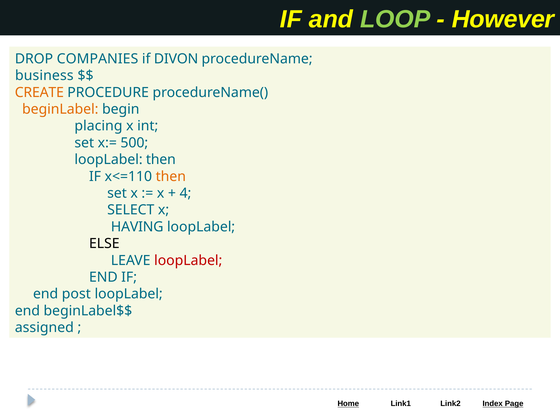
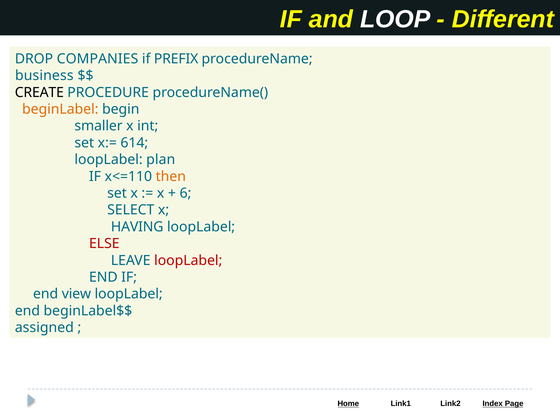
LOOP colour: light green -> white
However: However -> Different
DIVON: DIVON -> PREFIX
CREATE colour: orange -> black
placing: placing -> smaller
500: 500 -> 614
loopLabel then: then -> plan
4: 4 -> 6
ELSE colour: black -> red
post: post -> view
